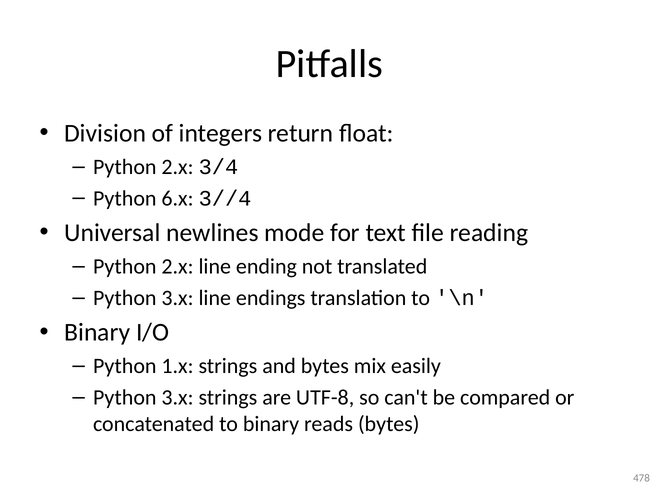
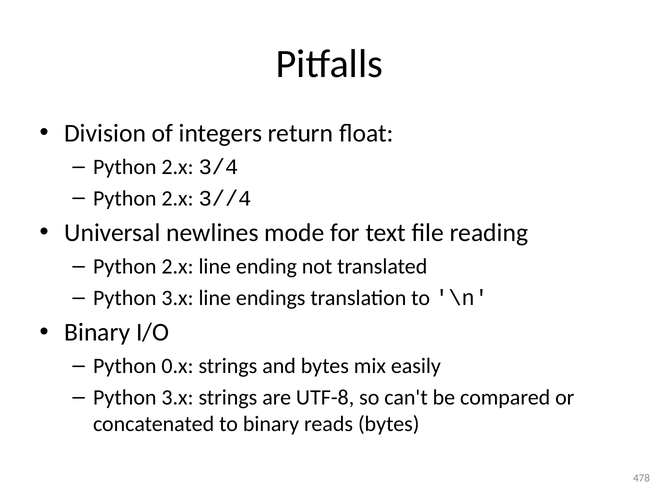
6.x at (177, 198): 6.x -> 2.x
1.x: 1.x -> 0.x
